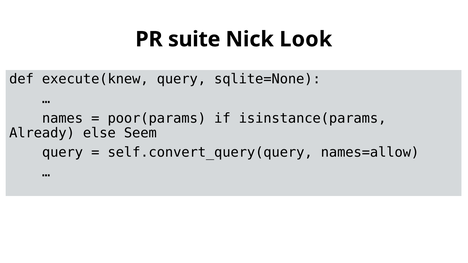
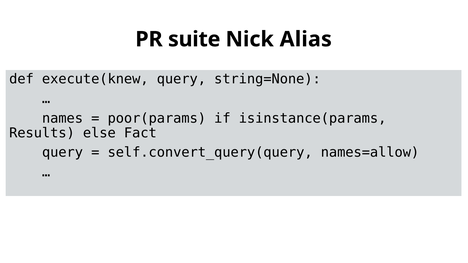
Look: Look -> Alias
sqlite=None: sqlite=None -> string=None
Already: Already -> Results
Seem: Seem -> Fact
